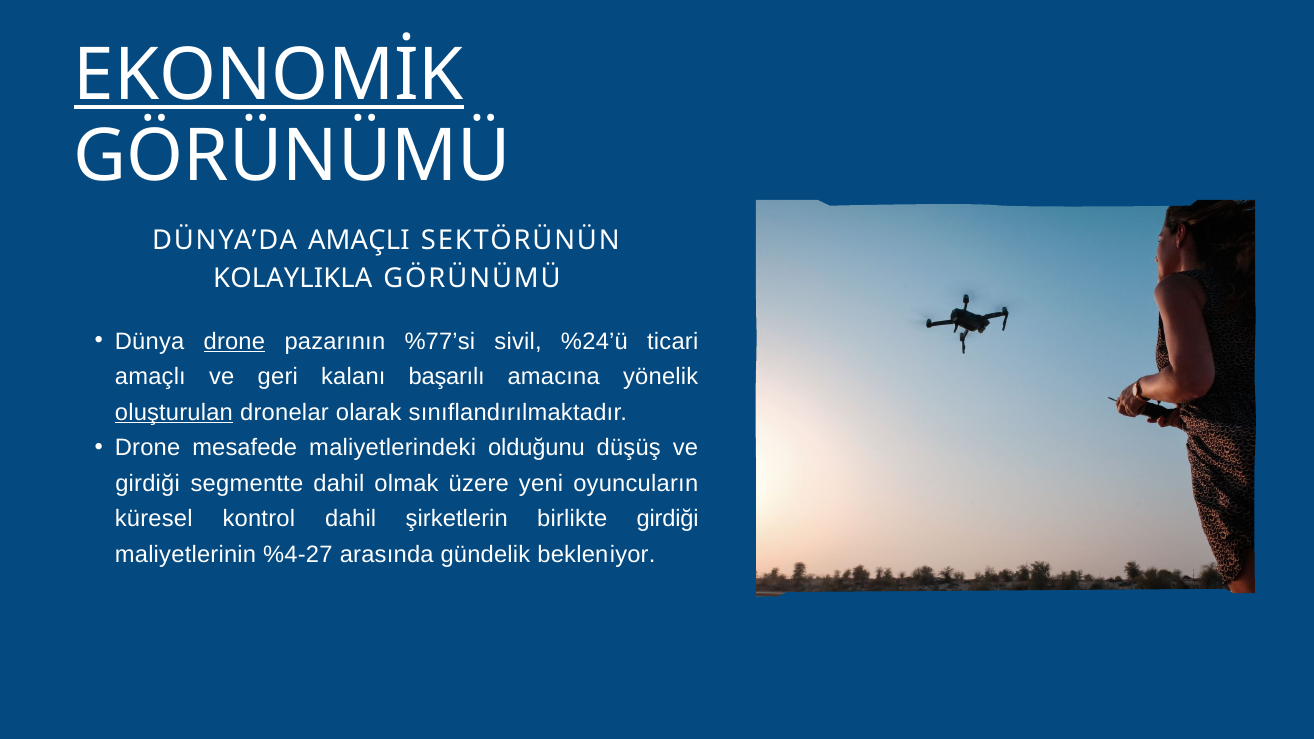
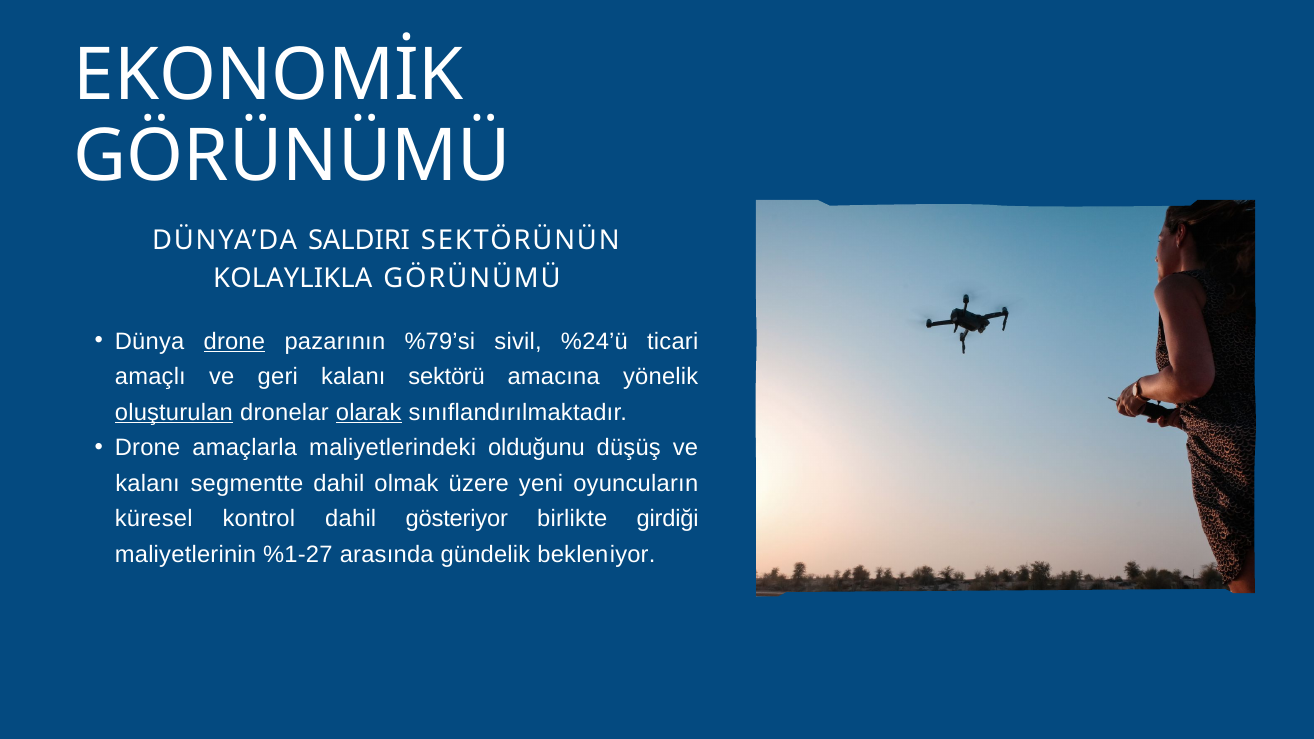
EKONOMİK underline: present -> none
AMAÇLI: AMAÇLI -> SALDIRI
%77’si: %77’si -> %79’si
başarılı: başarılı -> sektörü
olarak underline: none -> present
mesafede: mesafede -> amaçlarla
girdiği at (148, 484): girdiği -> kalanı
şirketlerin: şirketlerin -> gösteriyor
%4-27: %4-27 -> %1-27
